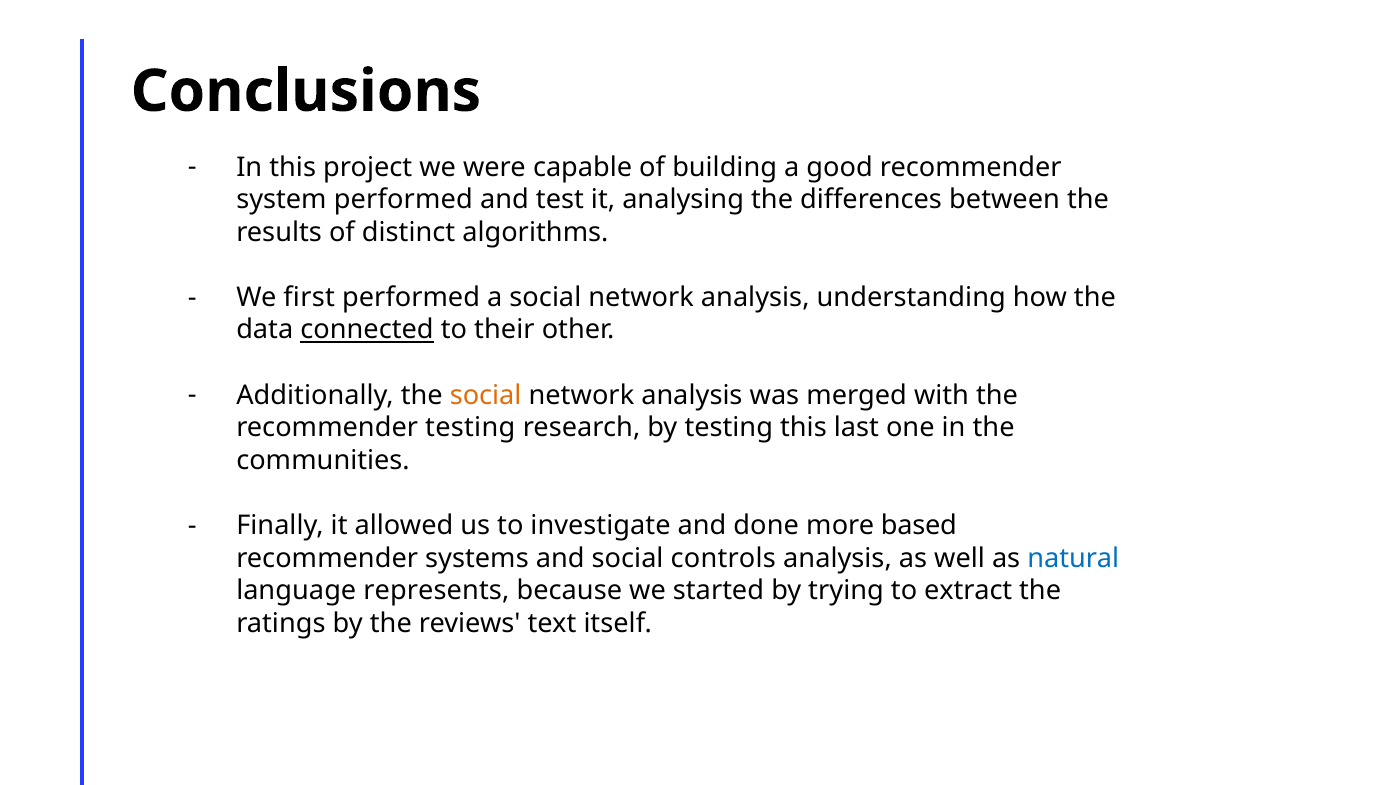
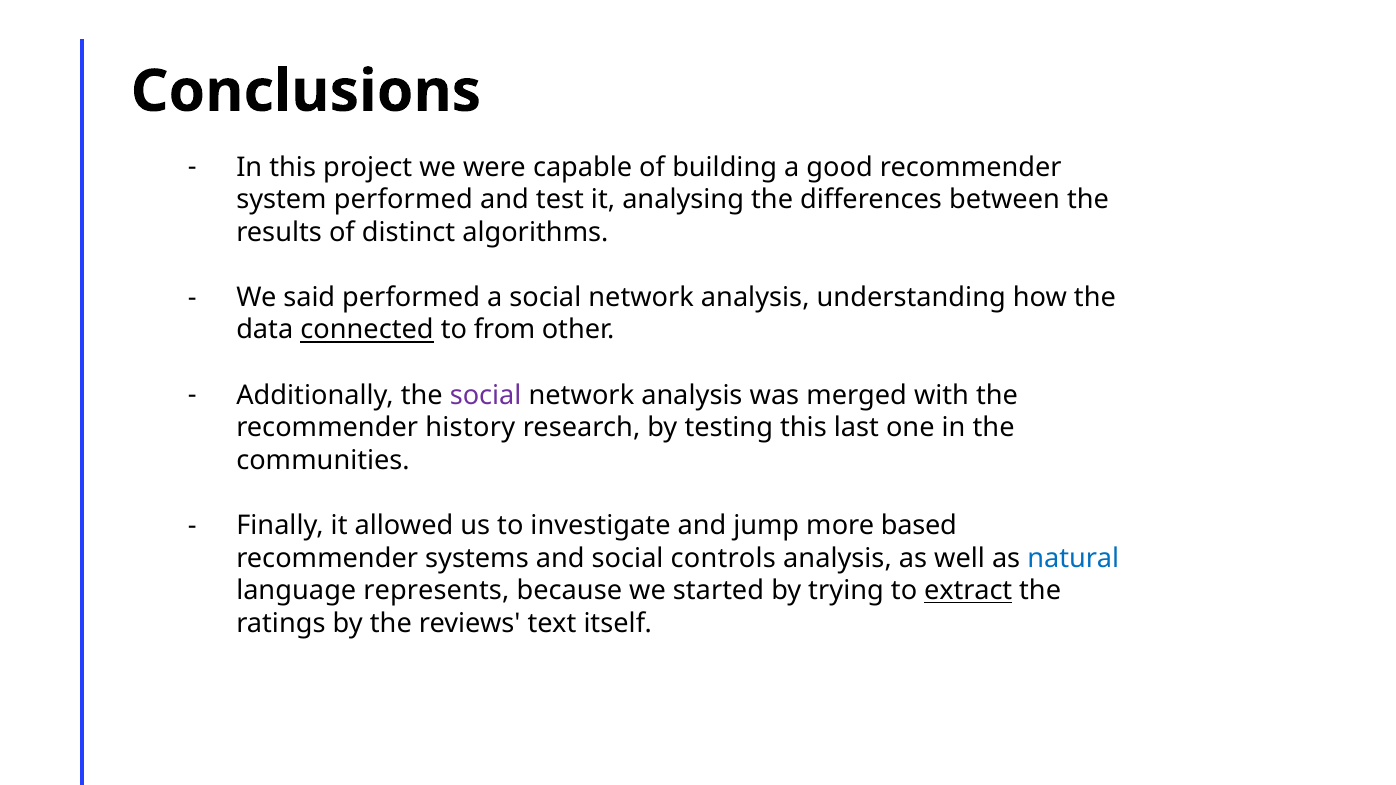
first: first -> said
their: their -> from
social at (486, 395) colour: orange -> purple
recommender testing: testing -> history
done: done -> jump
extract underline: none -> present
